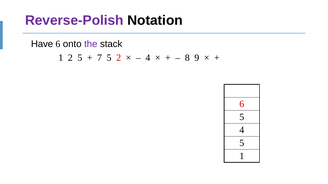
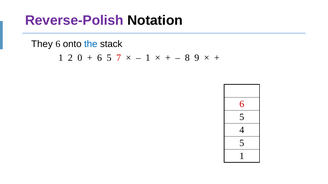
Have: Have -> They
the colour: purple -> blue
2 5: 5 -> 0
7 at (100, 58): 7 -> 6
5 2: 2 -> 7
4 at (148, 58): 4 -> 1
